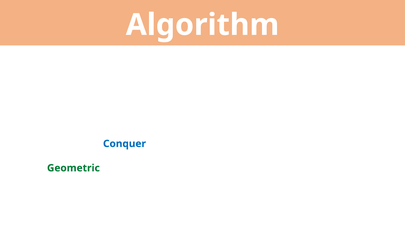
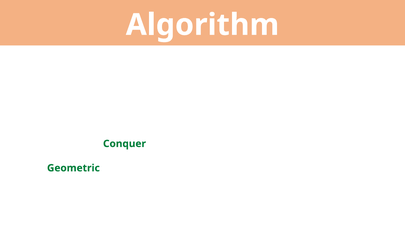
Conquer colour: blue -> green
